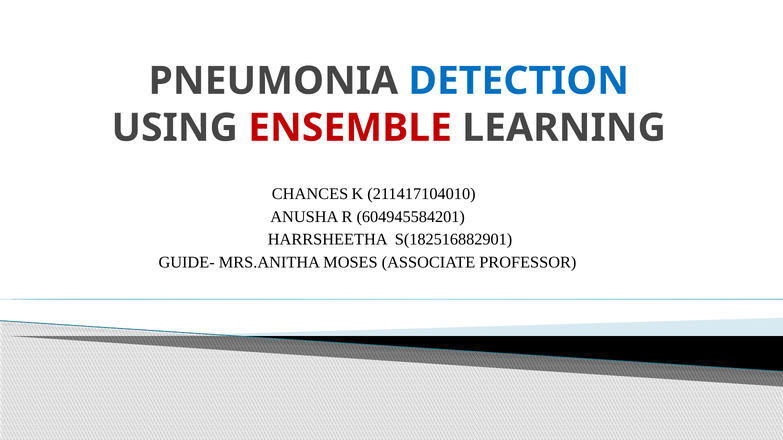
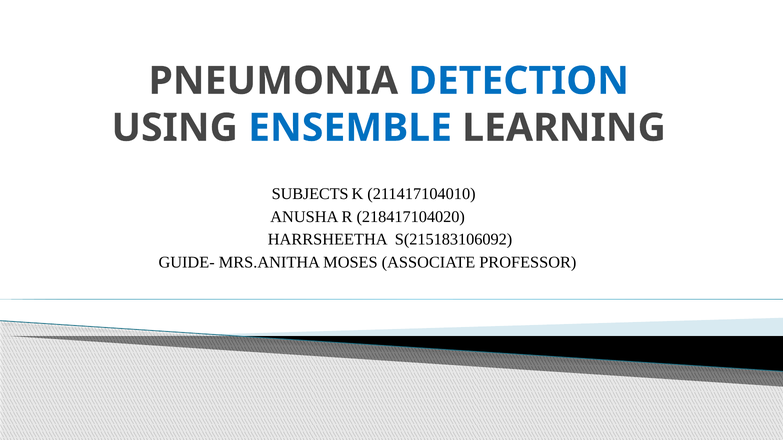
ENSEMBLE colour: red -> blue
CHANCES: CHANCES -> SUBJECTS
604945584201: 604945584201 -> 218417104020
S(182516882901: S(182516882901 -> S(215183106092
